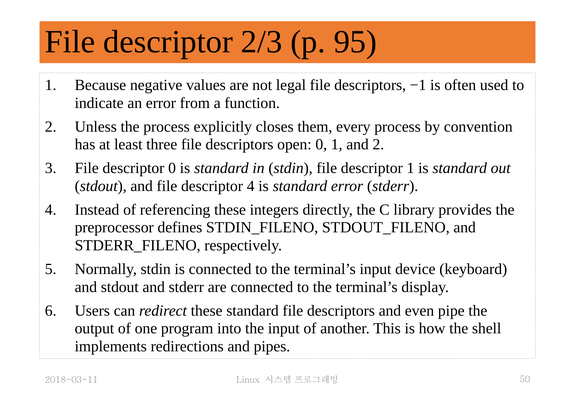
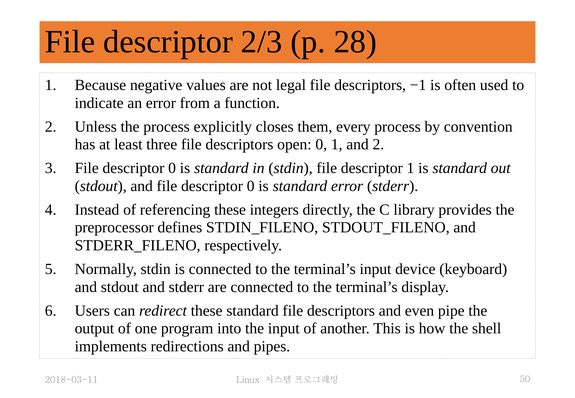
95: 95 -> 28
and file descriptor 4: 4 -> 0
